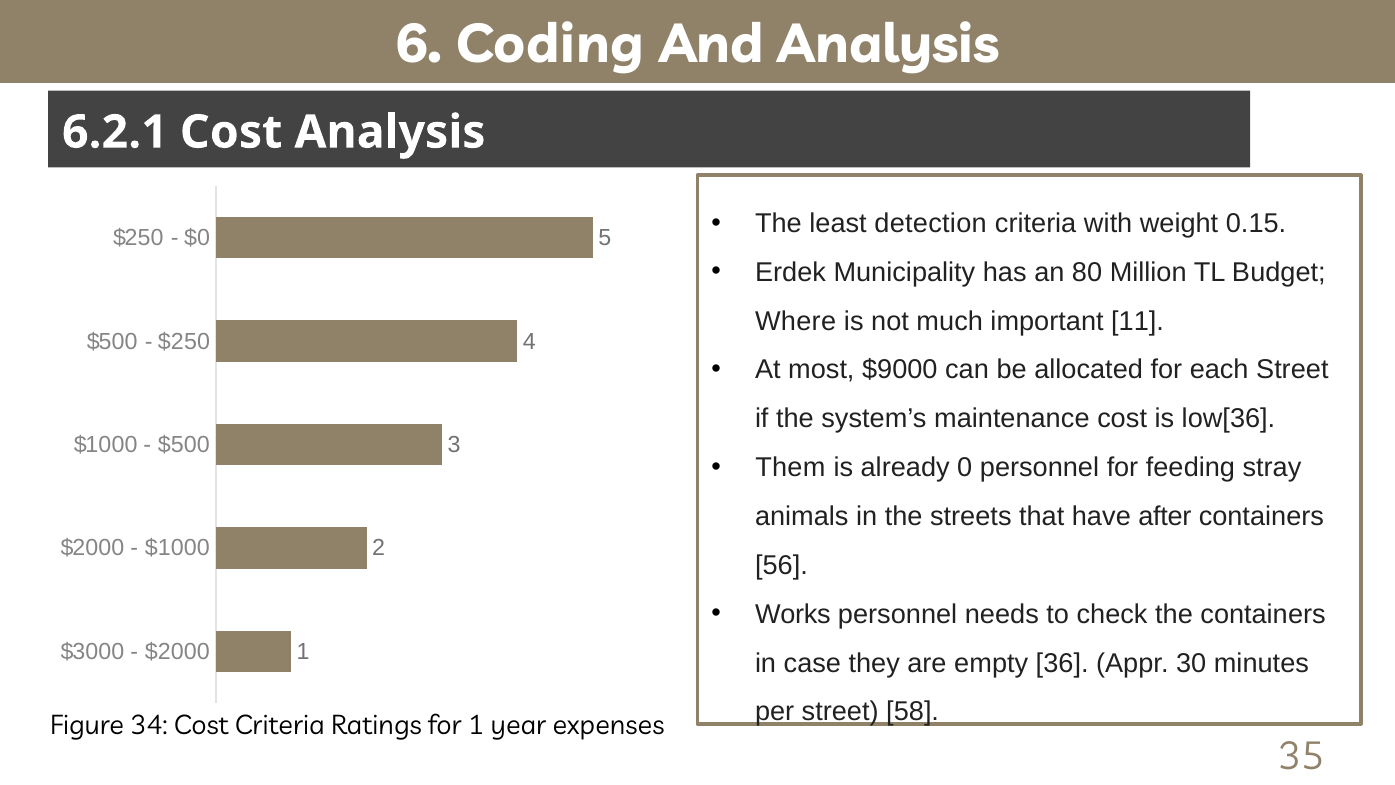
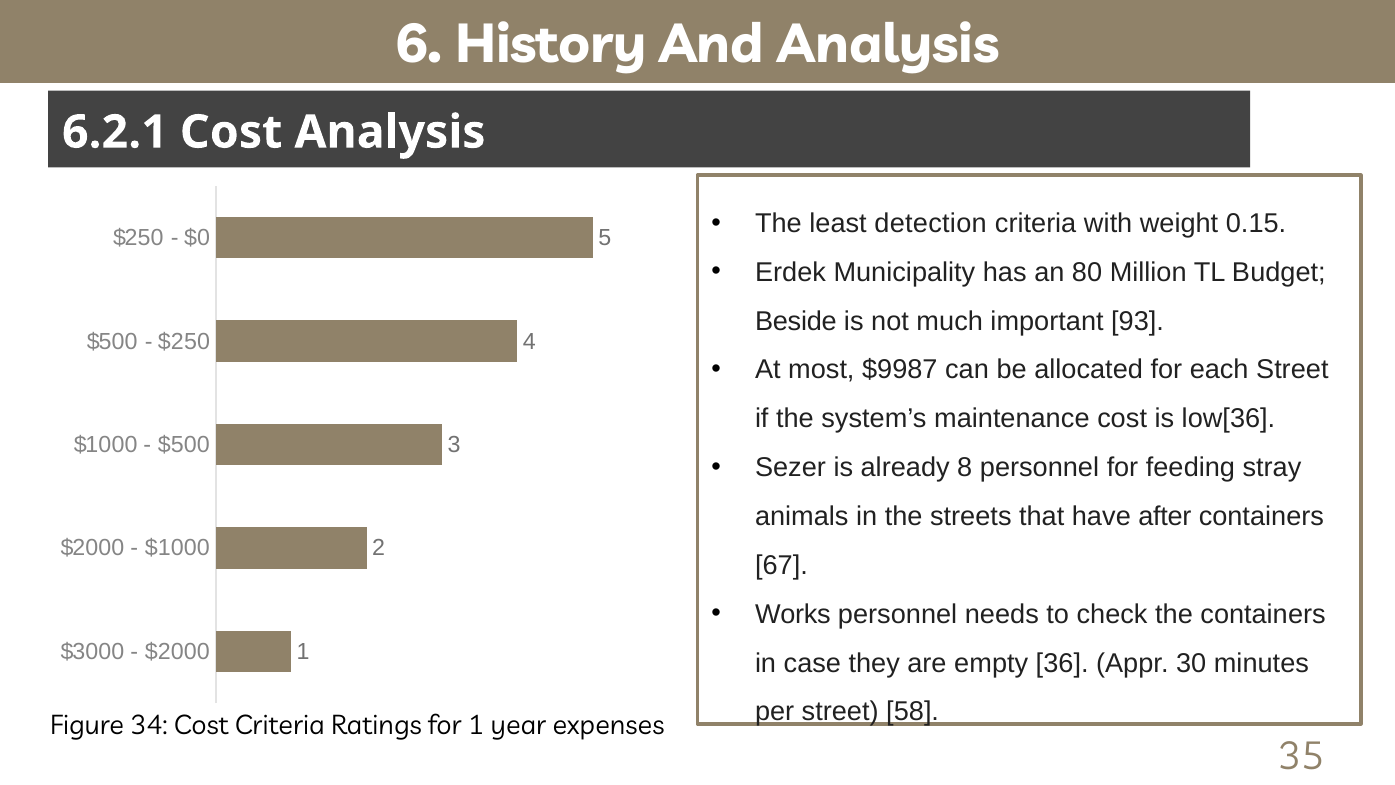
Coding: Coding -> History
Where: Where -> Beside
11: 11 -> 93
$9000: $9000 -> $9987
Them: Them -> Sezer
0: 0 -> 8
56: 56 -> 67
